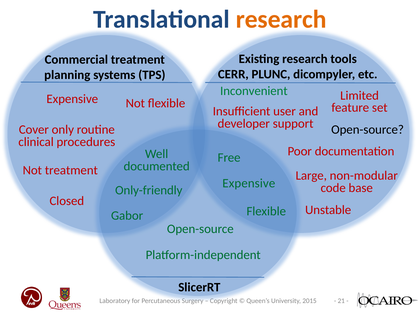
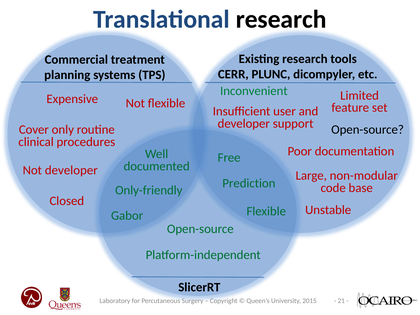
research at (281, 19) colour: orange -> black
Not treatment: treatment -> developer
Expensive at (249, 183): Expensive -> Prediction
